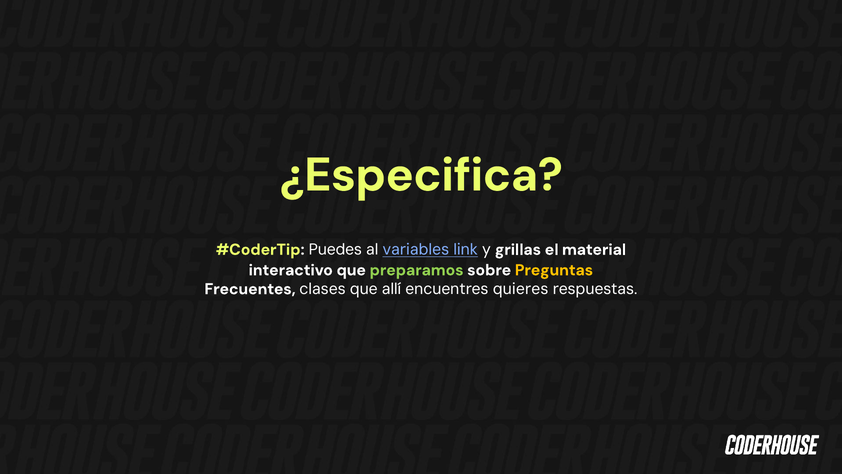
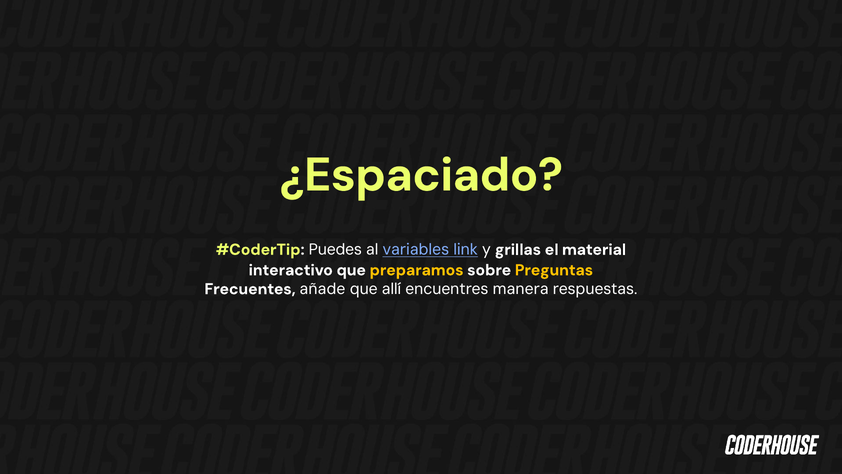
¿Especifica: ¿Especifica -> ¿Espaciado
preparamos colour: light green -> yellow
clases: clases -> añade
quieres: quieres -> manera
